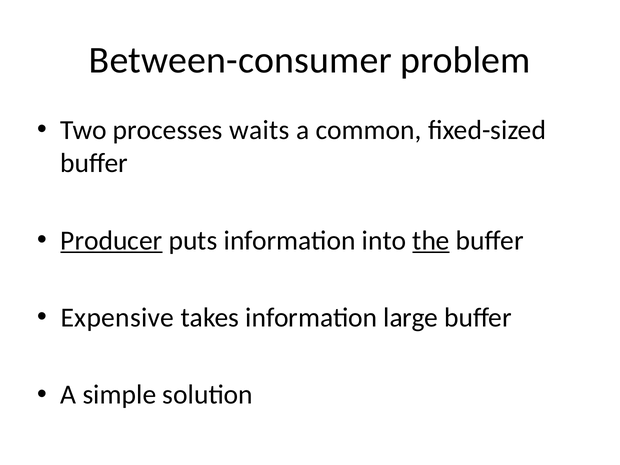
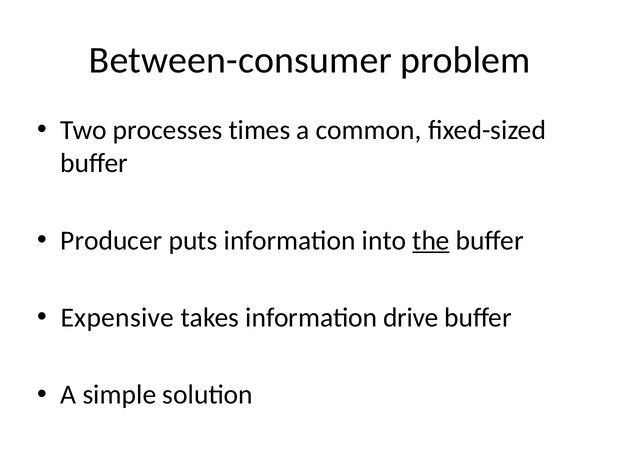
waits: waits -> times
Producer underline: present -> none
large: large -> drive
